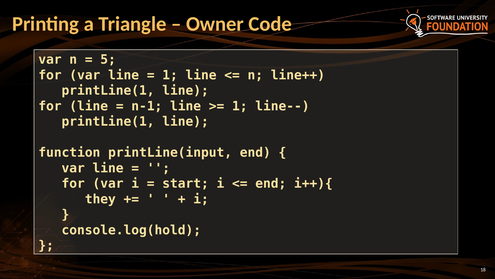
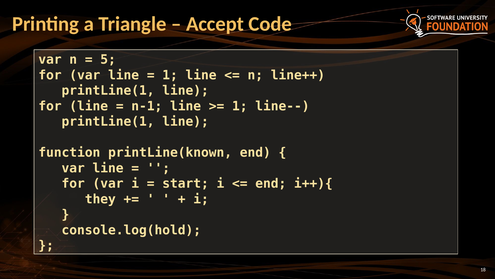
Owner: Owner -> Accept
printLine(input: printLine(input -> printLine(known
